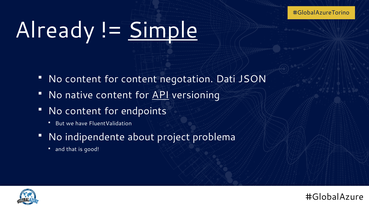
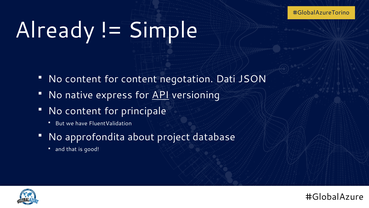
Simple underline: present -> none
native content: content -> express
endpoints: endpoints -> principale
indipendente: indipendente -> approfondita
problema: problema -> database
